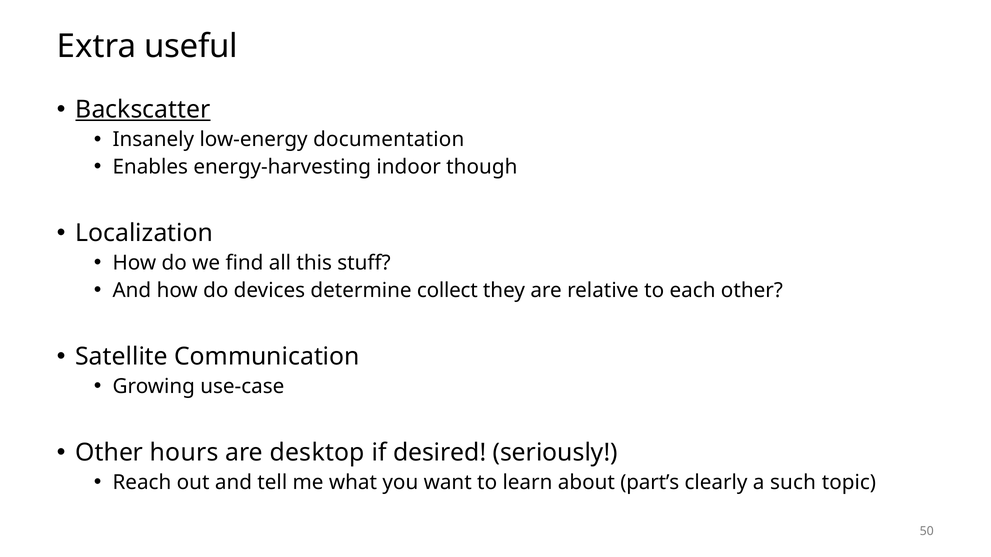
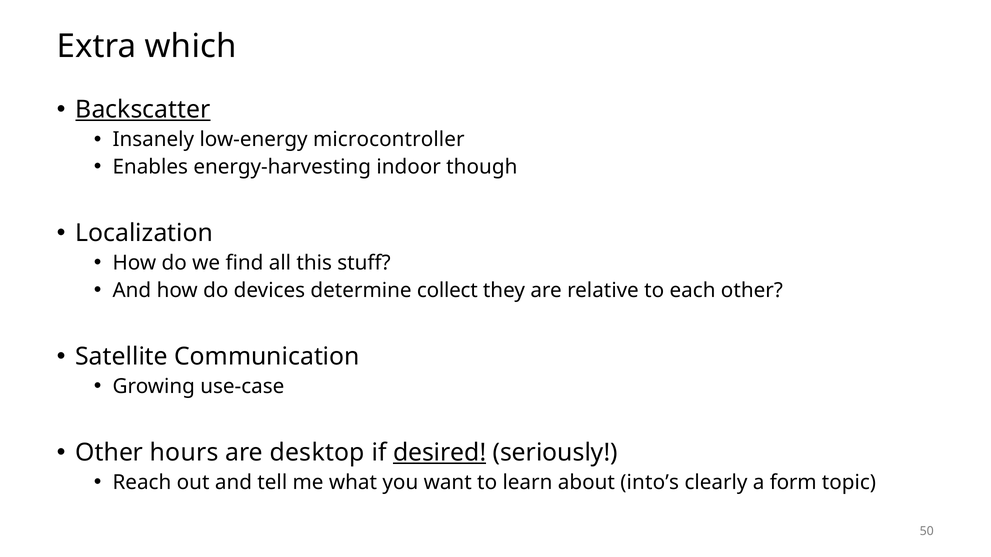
useful: useful -> which
documentation: documentation -> microcontroller
desired underline: none -> present
part’s: part’s -> into’s
such: such -> form
